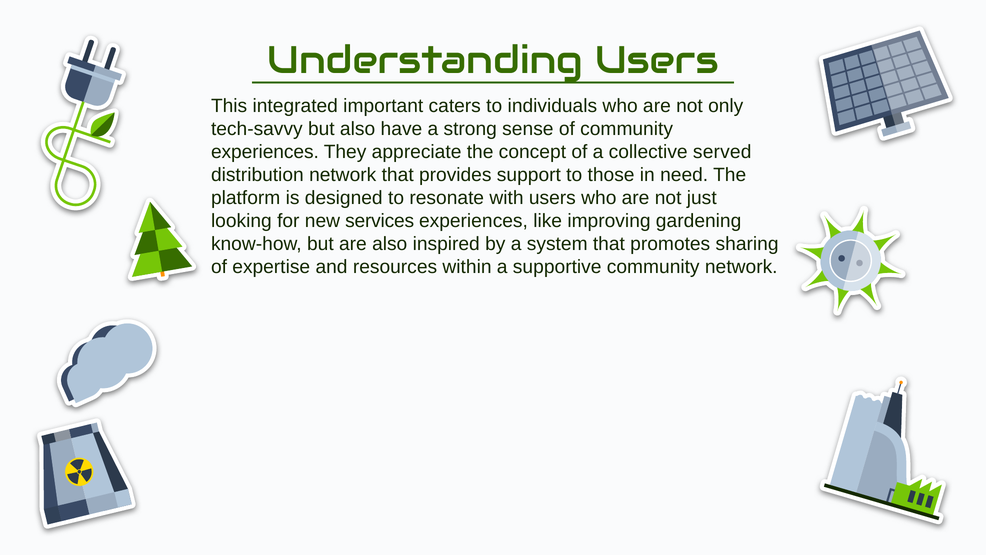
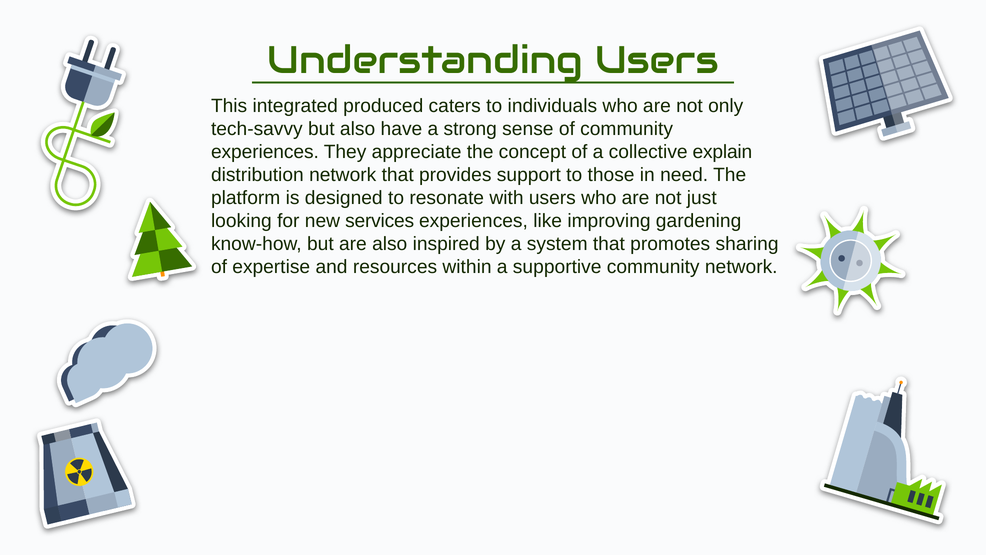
important: important -> produced
served: served -> explain
